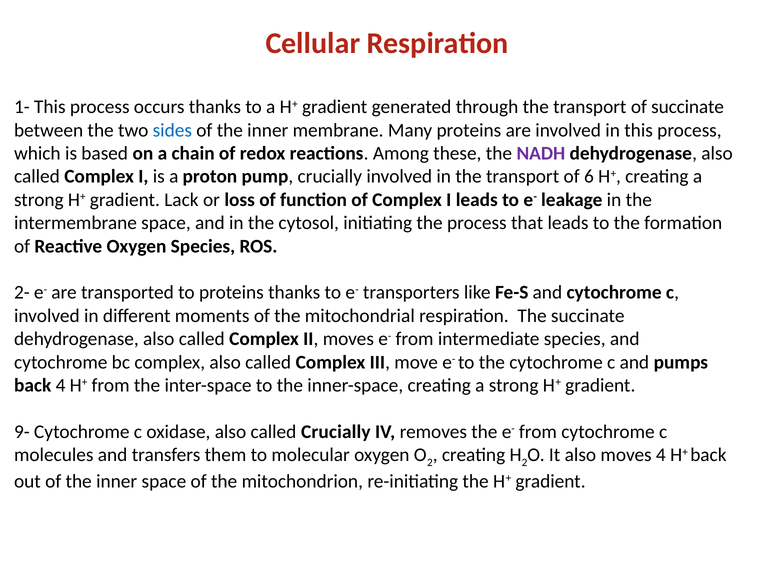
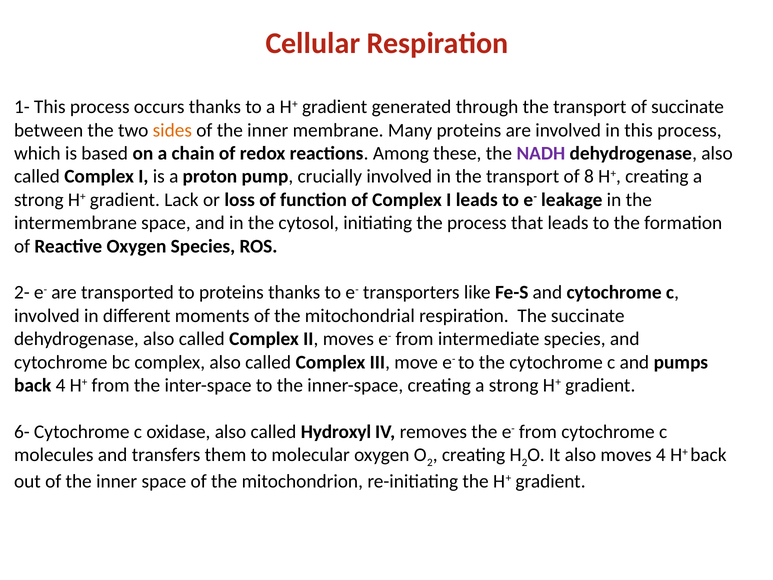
sides colour: blue -> orange
6: 6 -> 8
9-: 9- -> 6-
called Crucially: Crucially -> Hydroxyl
